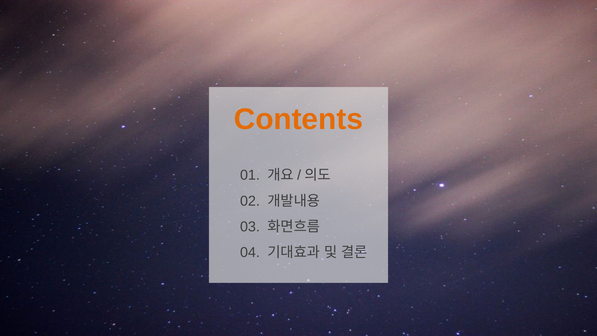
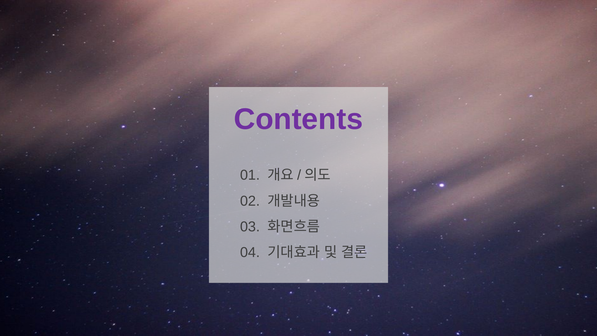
Contents colour: orange -> purple
